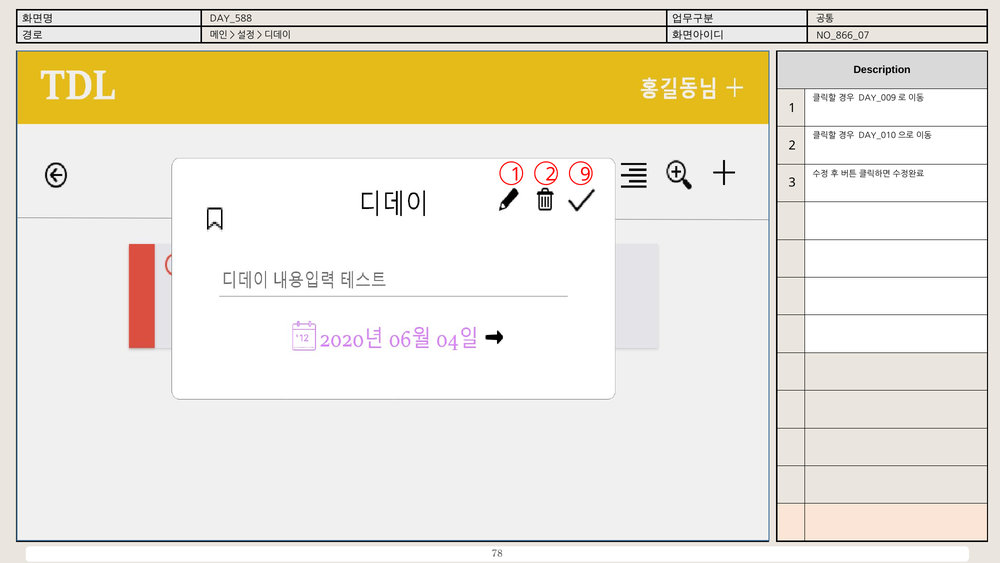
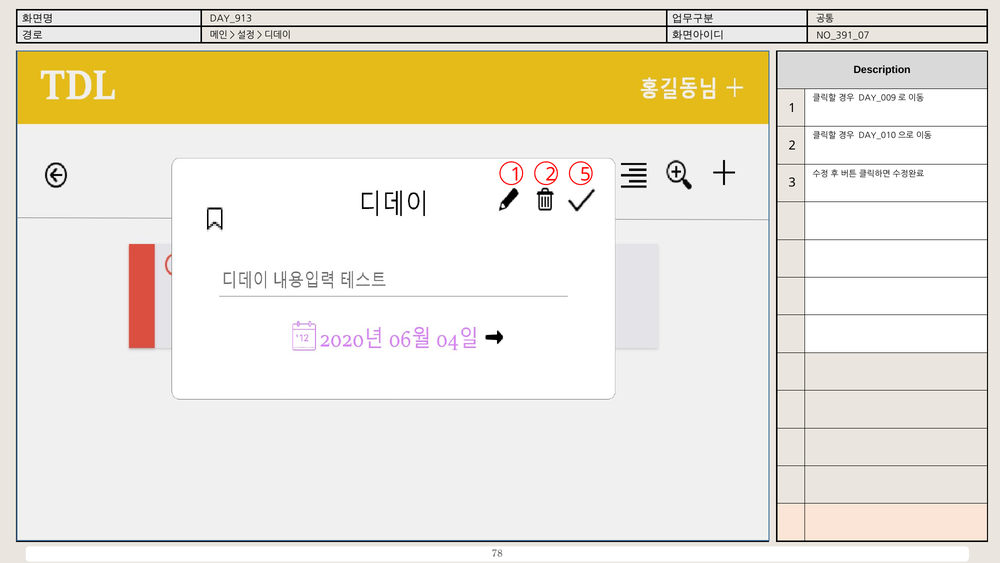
DAY_588: DAY_588 -> DAY_913
NO_866_07: NO_866_07 -> NO_391_07
9: 9 -> 5
